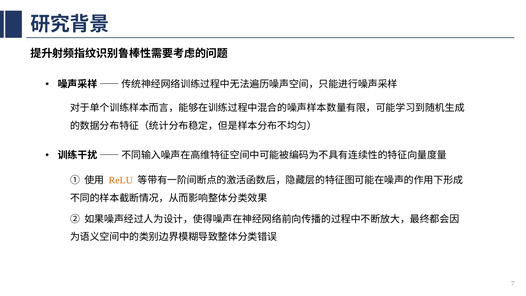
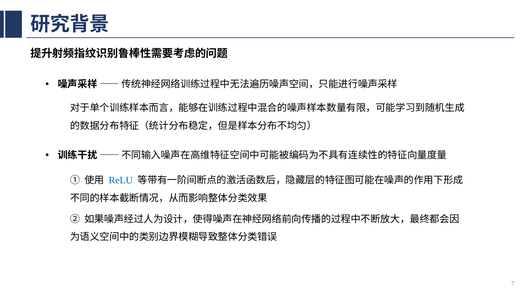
ReLU colour: orange -> blue
